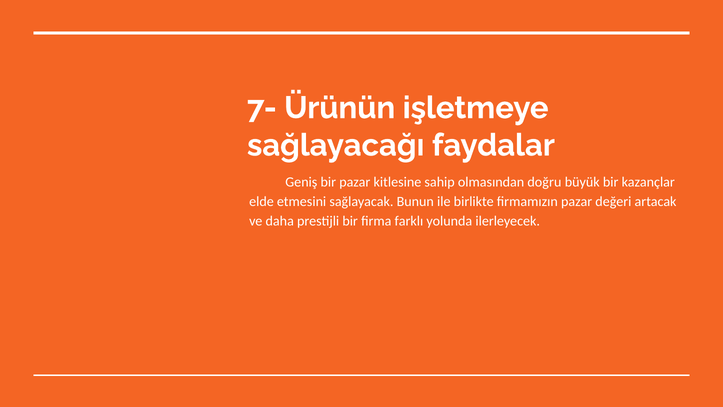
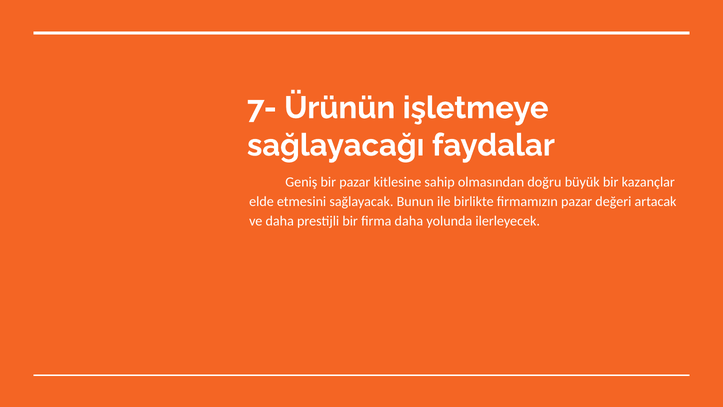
firma farklı: farklı -> daha
